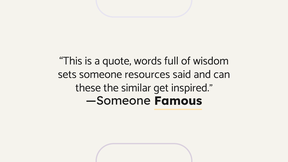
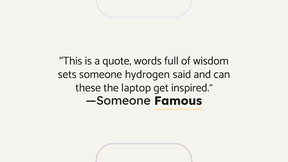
resources: resources -> hydrogen
similar: similar -> laptop
